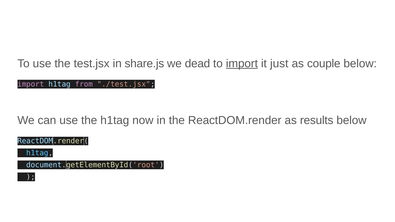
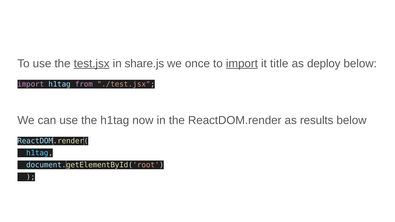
test.jsx underline: none -> present
dead: dead -> once
just: just -> title
couple: couple -> deploy
